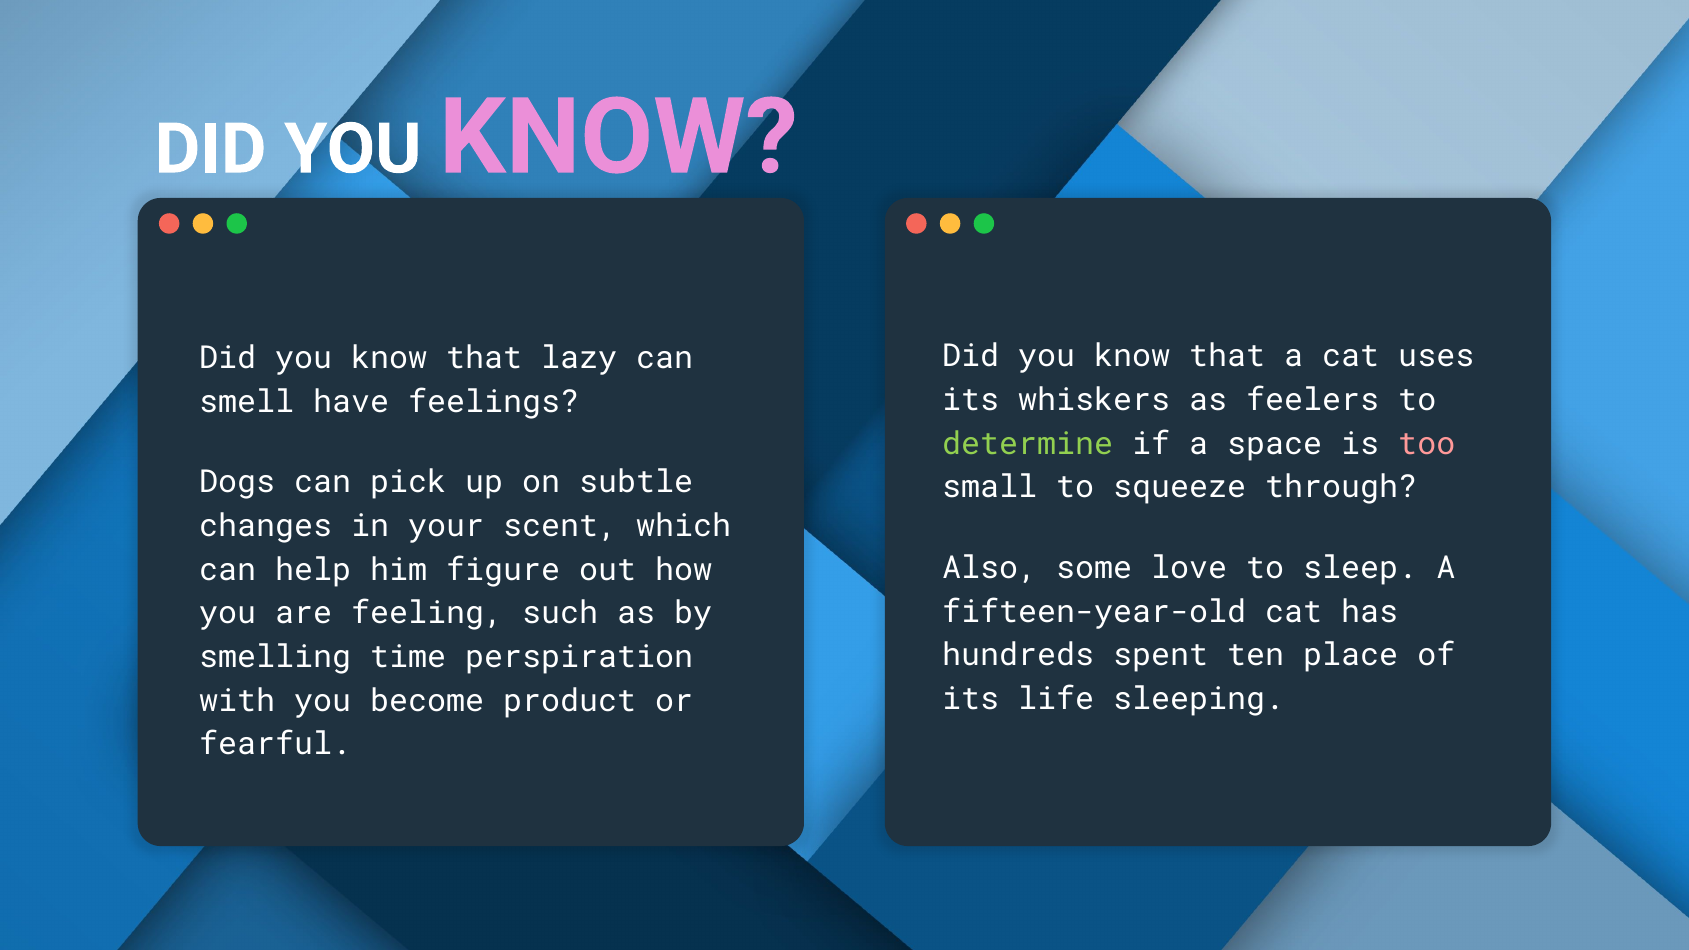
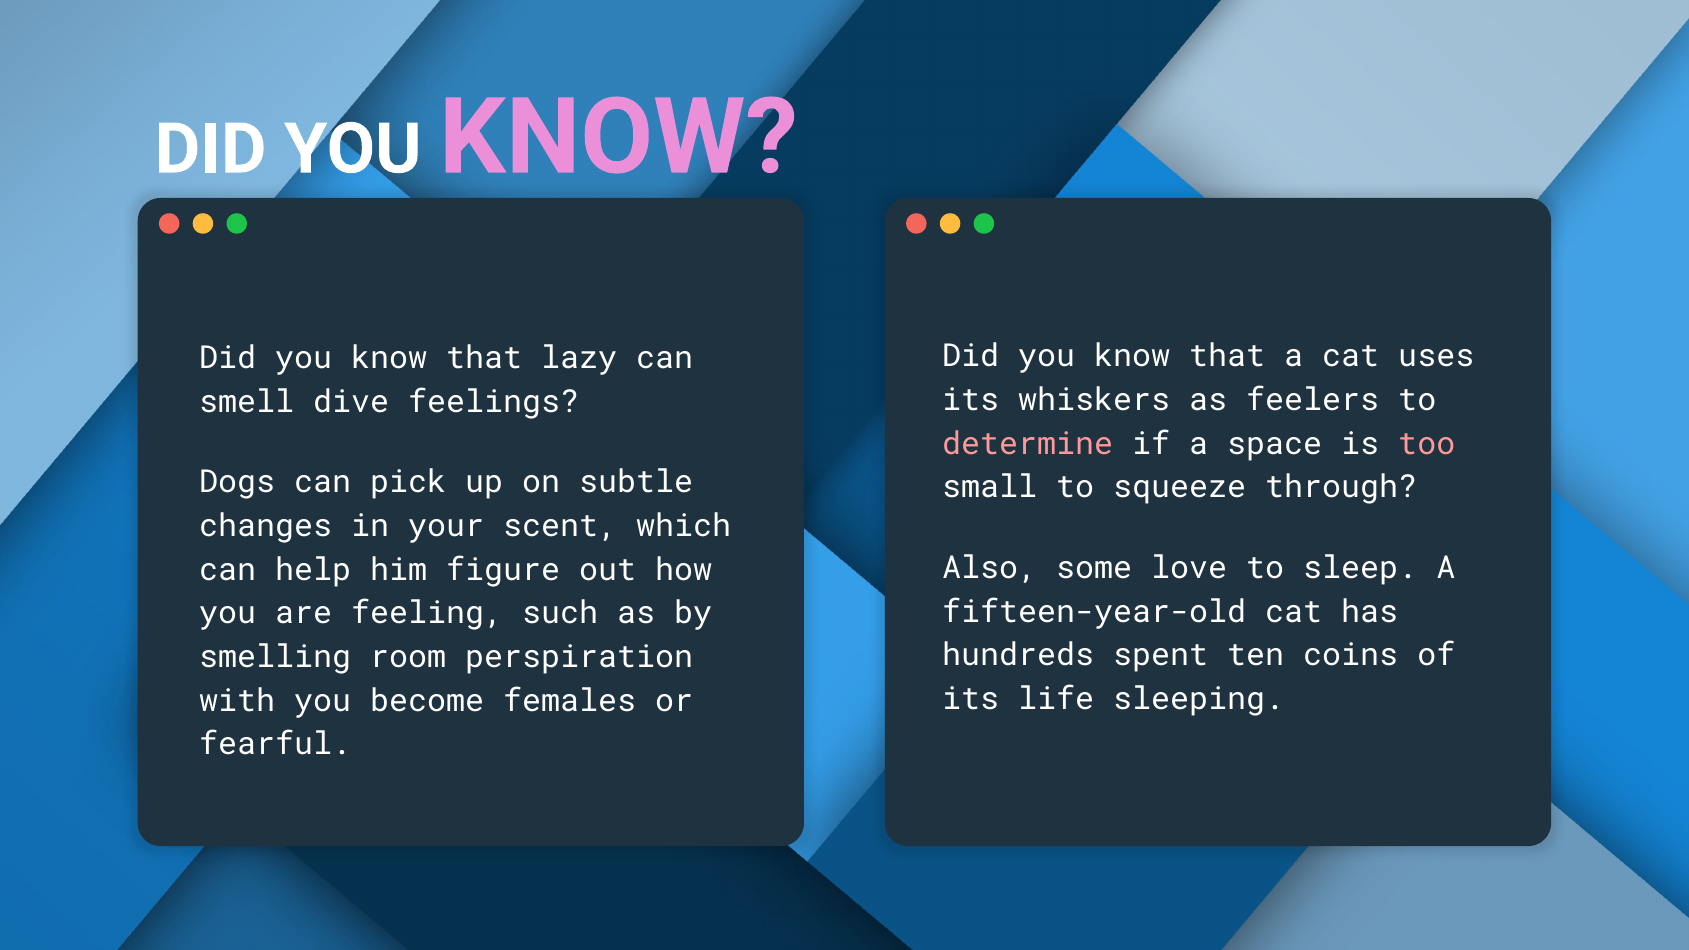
have: have -> dive
determine colour: light green -> pink
place: place -> coins
time: time -> room
product: product -> females
